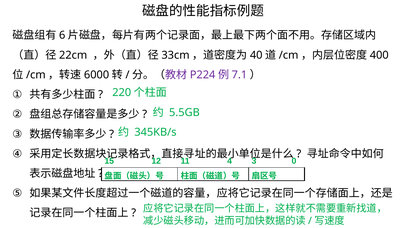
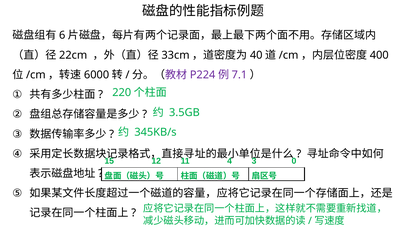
5.5GB: 5.5GB -> 3.5GB
